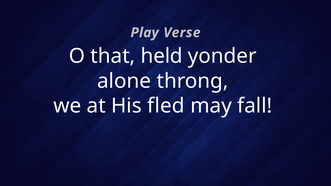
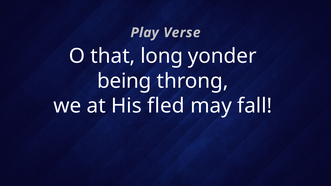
held: held -> long
alone: alone -> being
